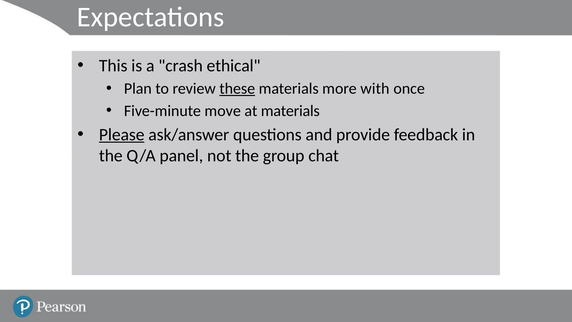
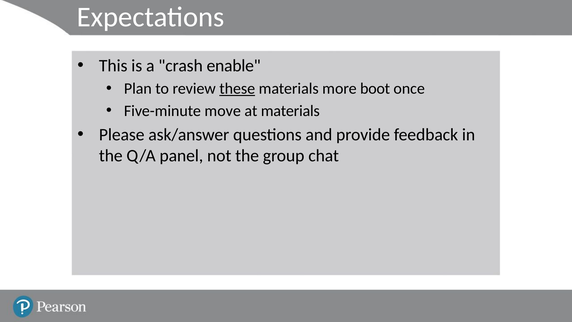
ethical: ethical -> enable
with: with -> boot
Please underline: present -> none
